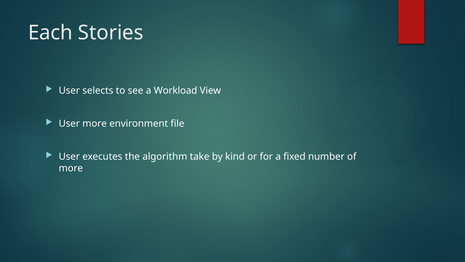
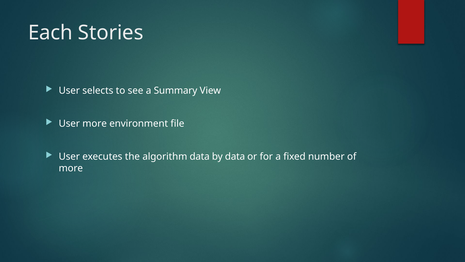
Workload: Workload -> Summary
algorithm take: take -> data
by kind: kind -> data
